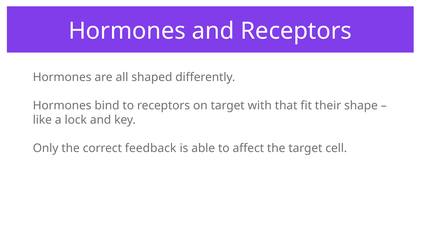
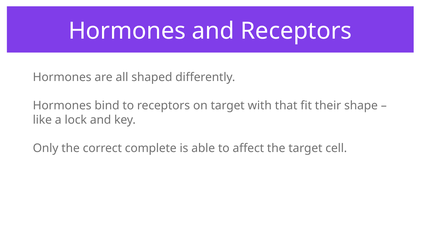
feedback: feedback -> complete
